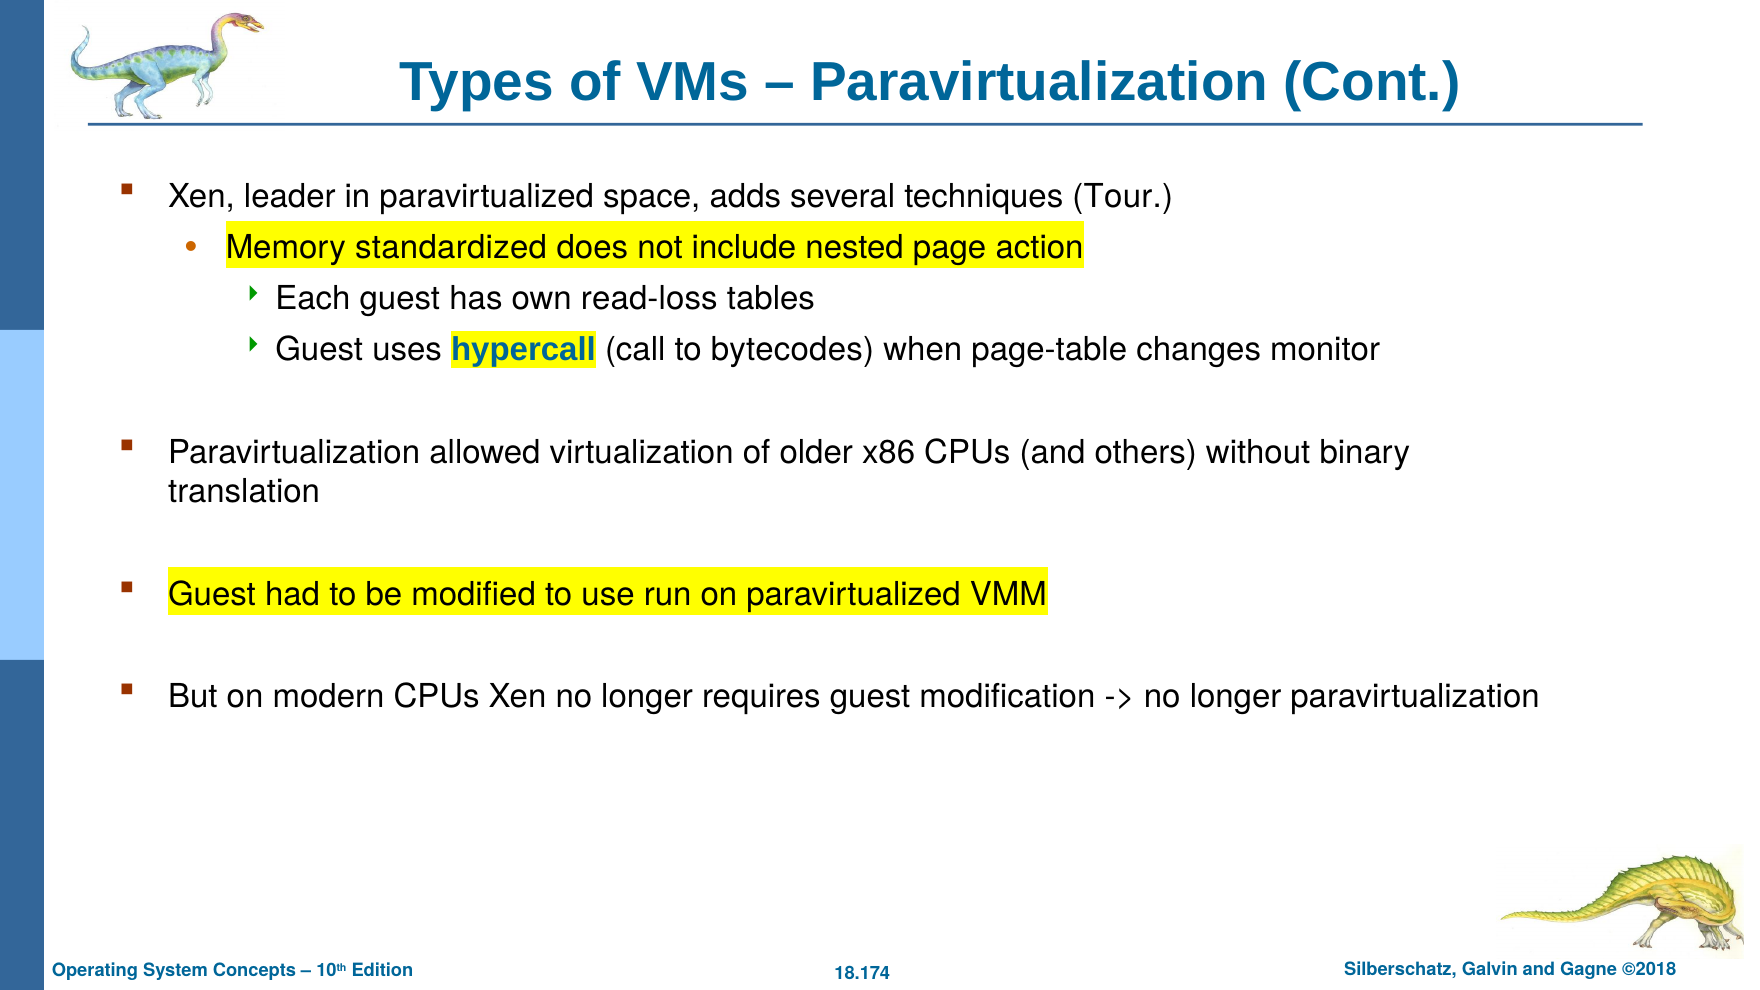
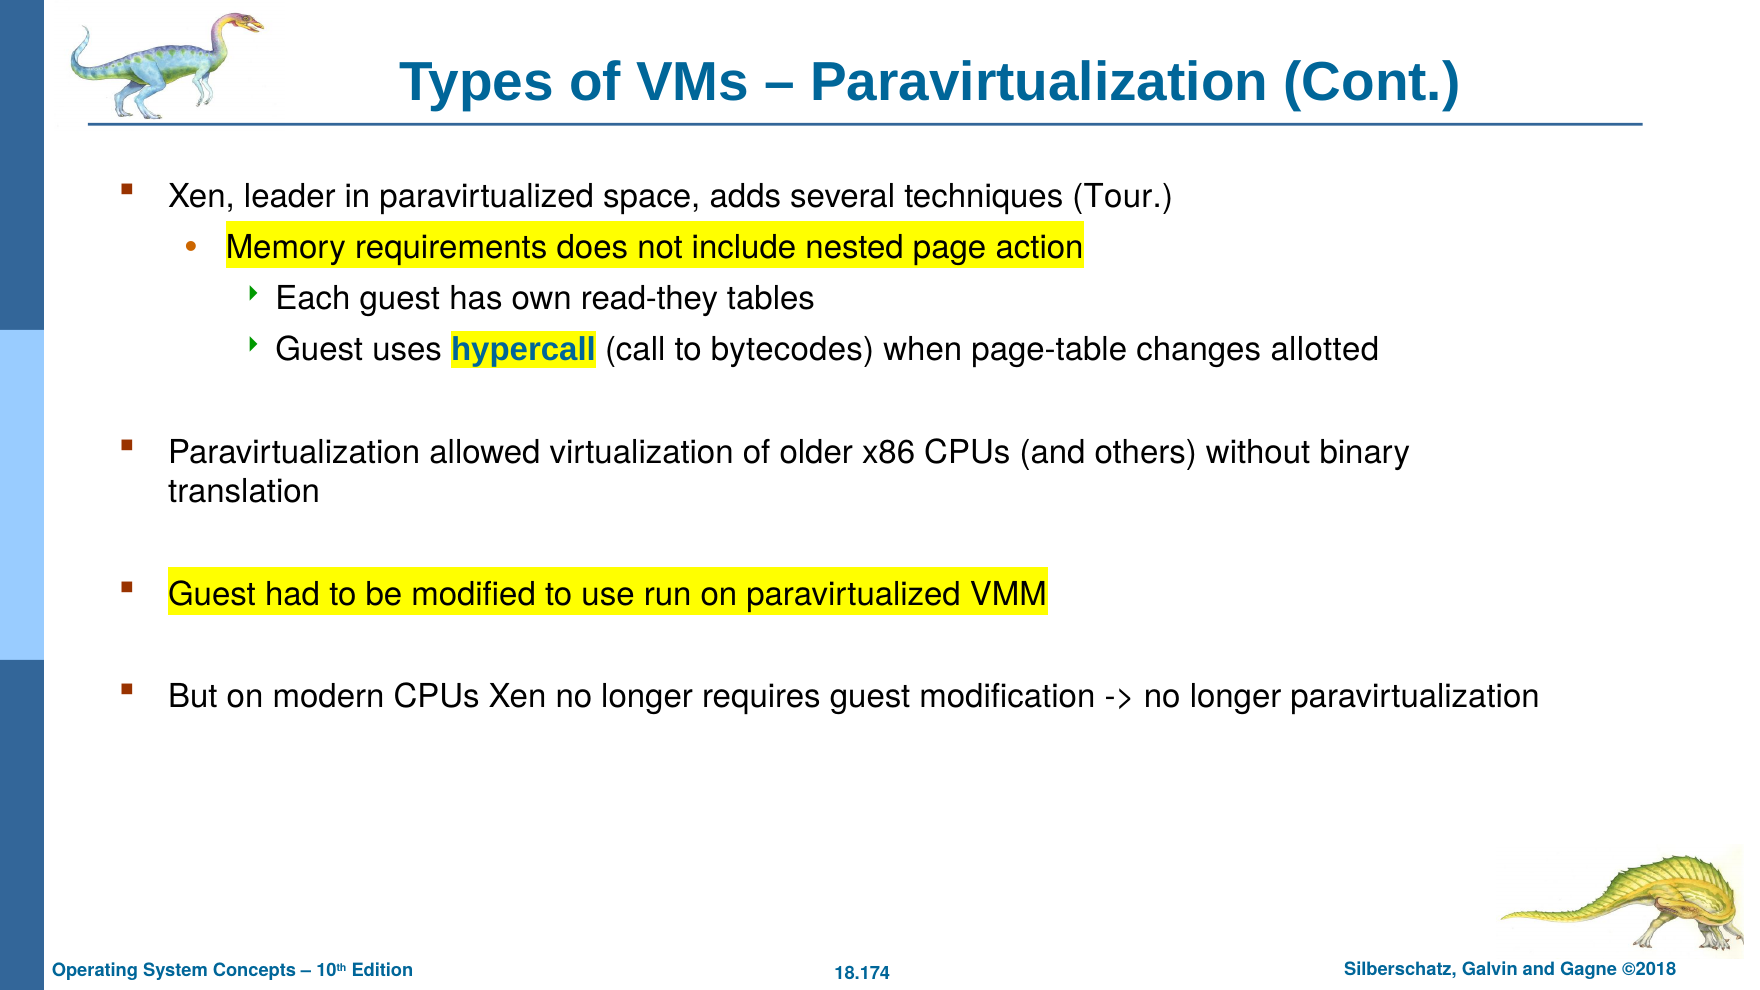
standardized: standardized -> requirements
read-loss: read-loss -> read-they
monitor: monitor -> allotted
